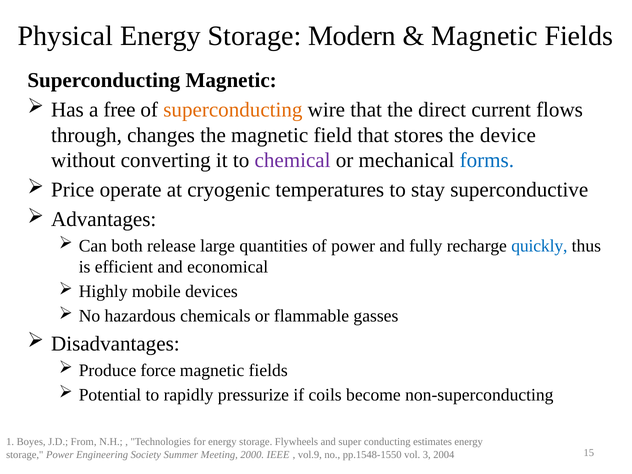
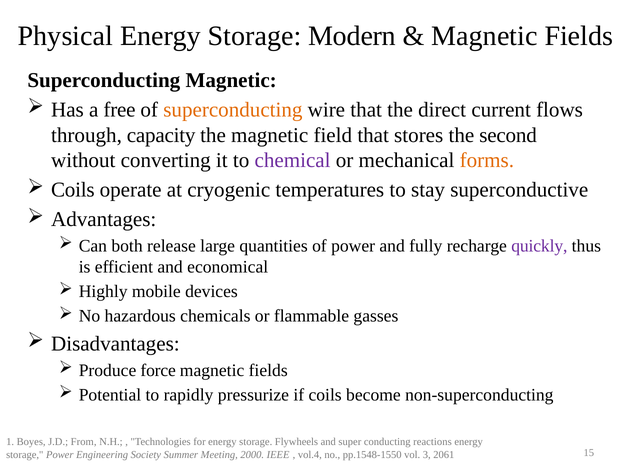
changes: changes -> capacity
device: device -> second
forms colour: blue -> orange
Price at (73, 190): Price -> Coils
quickly colour: blue -> purple
estimates: estimates -> reactions
vol.9: vol.9 -> vol.4
2004: 2004 -> 2061
